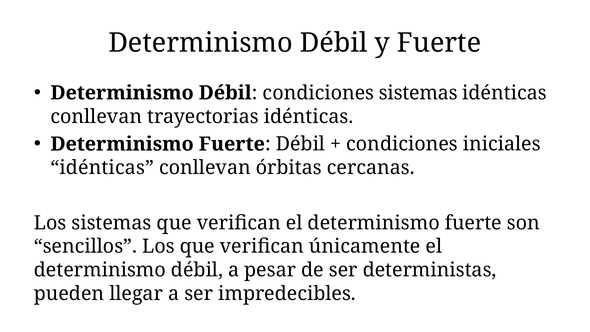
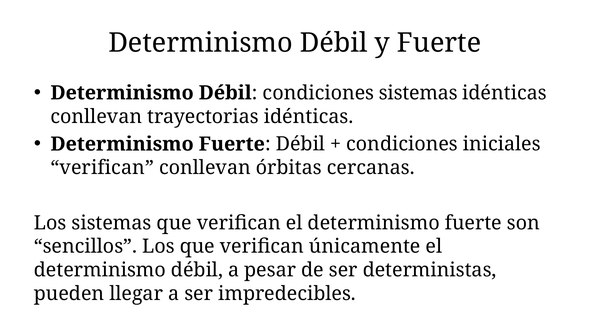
idénticas at (102, 168): idénticas -> verifican
